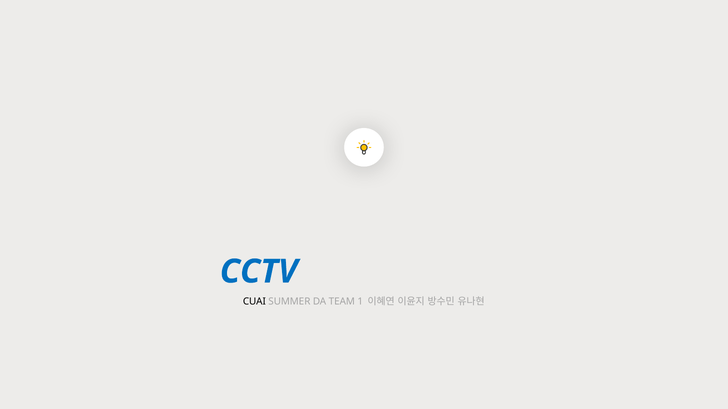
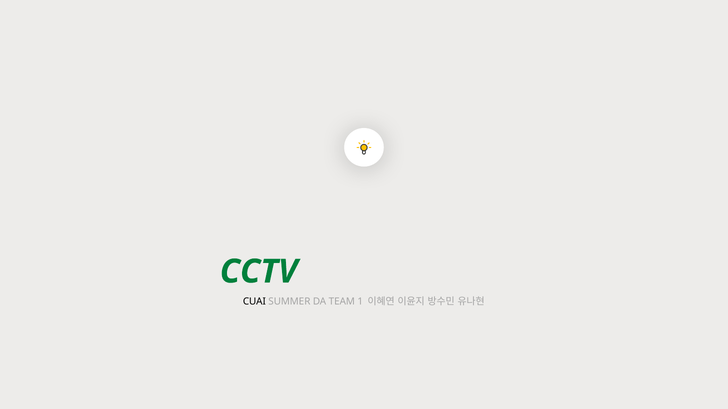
CCTV colour: blue -> green
